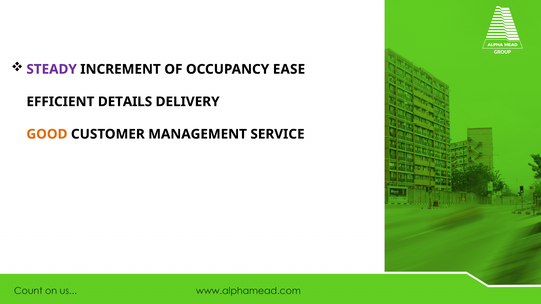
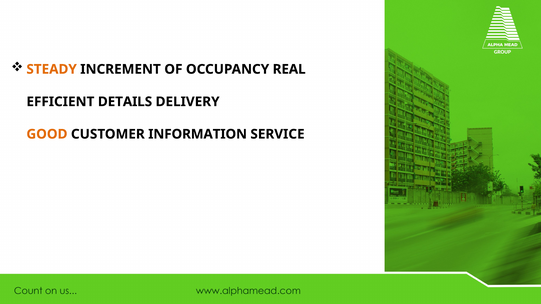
STEADY colour: purple -> orange
EASE: EASE -> REAL
MANAGEMENT: MANAGEMENT -> INFORMATION
